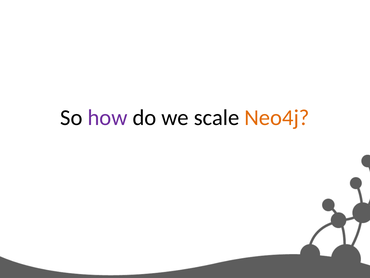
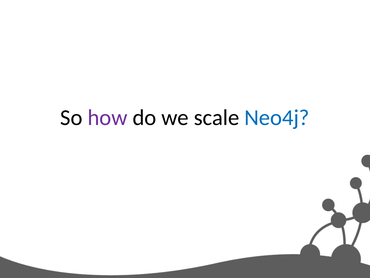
Neo4j colour: orange -> blue
